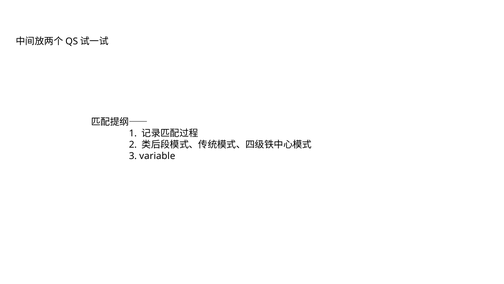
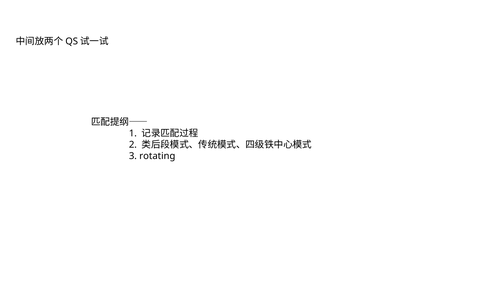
variable: variable -> rotating
